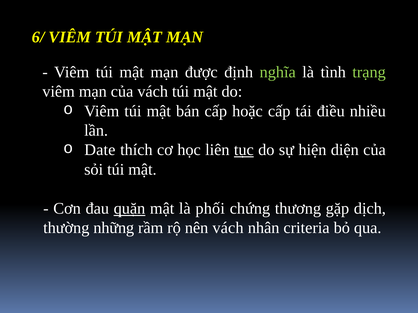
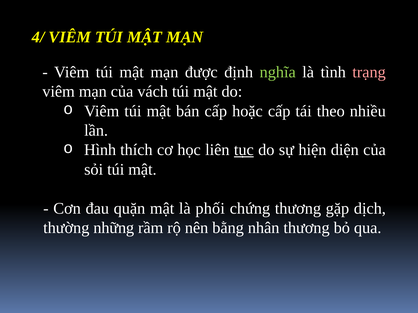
6/: 6/ -> 4/
trạng colour: light green -> pink
điều: điều -> theo
Date: Date -> Hình
quặn underline: present -> none
nên vách: vách -> bằng
nhân criteria: criteria -> thương
